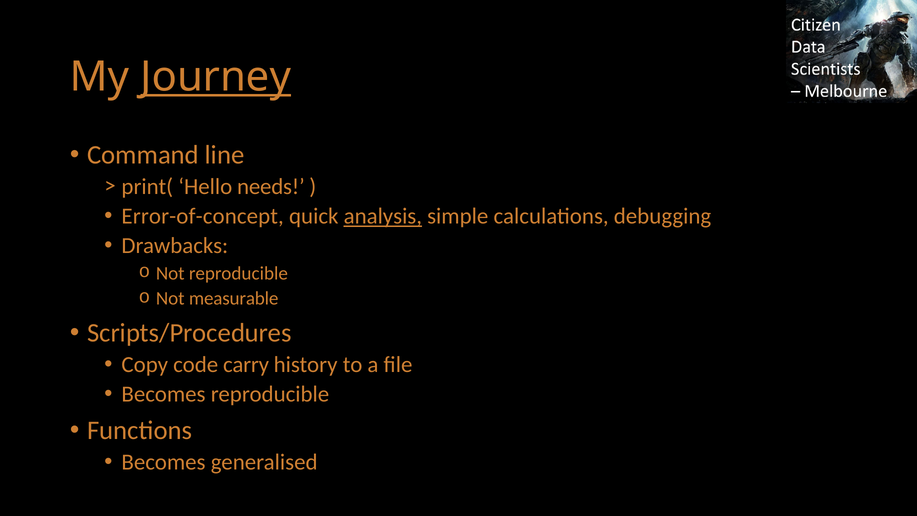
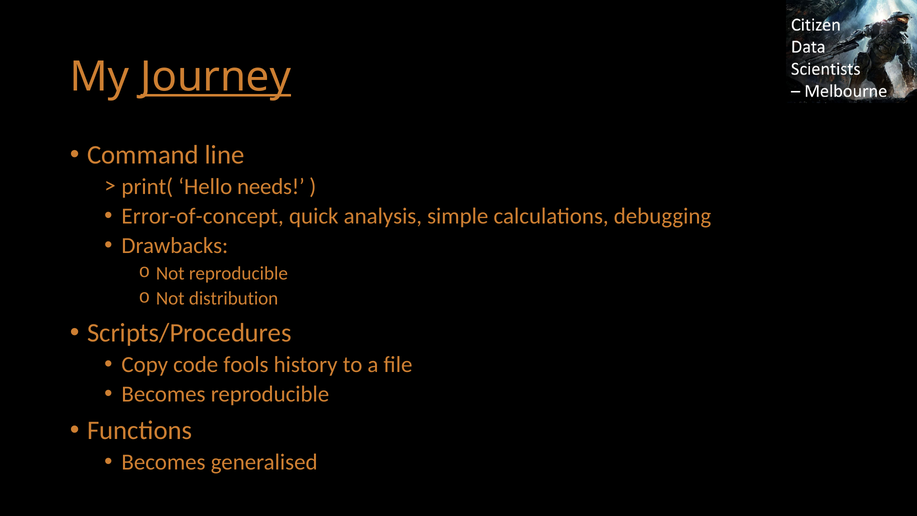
analysis underline: present -> none
measurable: measurable -> distribution
carry: carry -> fools
